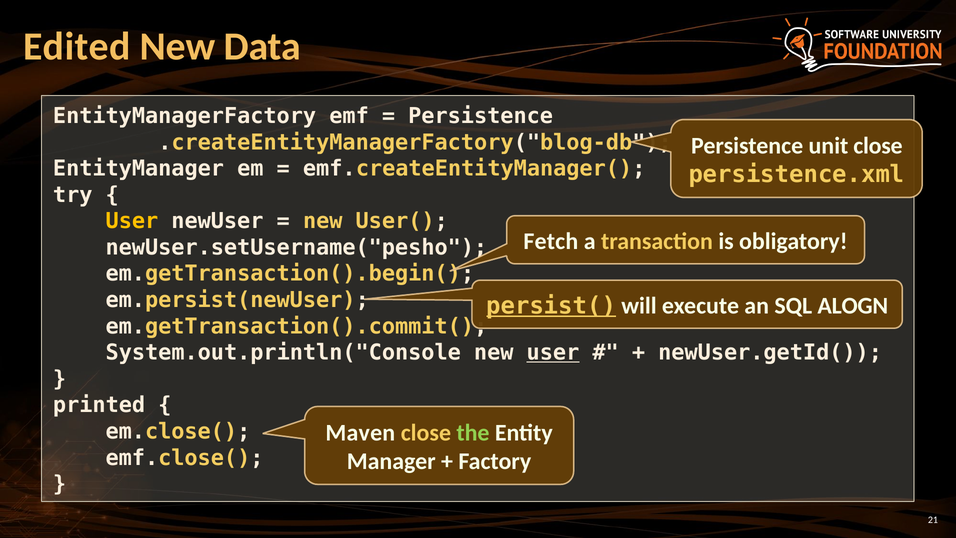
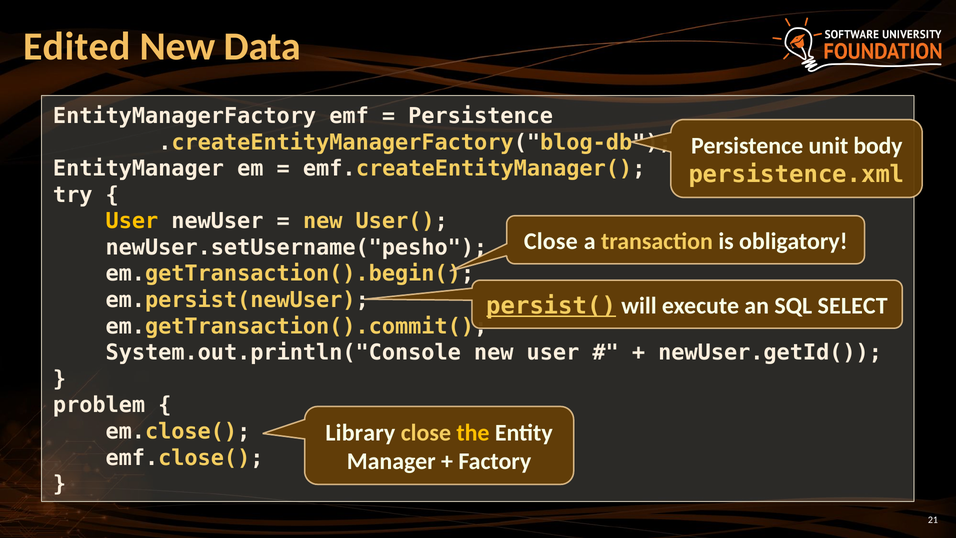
unit close: close -> body
Fetch at (551, 241): Fetch -> Close
ALOGN: ALOGN -> SELECT
user at (553, 353) underline: present -> none
printed: printed -> problem
Maven: Maven -> Library
the colour: light green -> yellow
